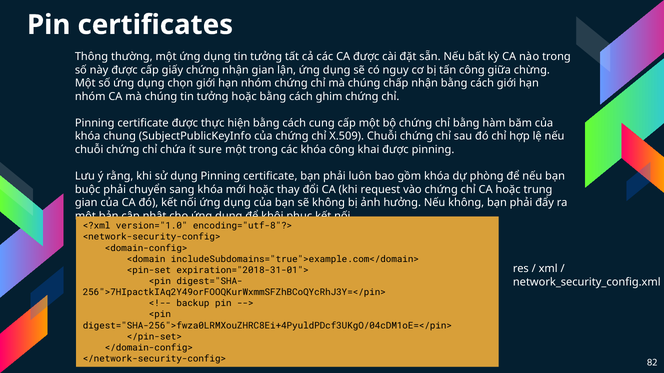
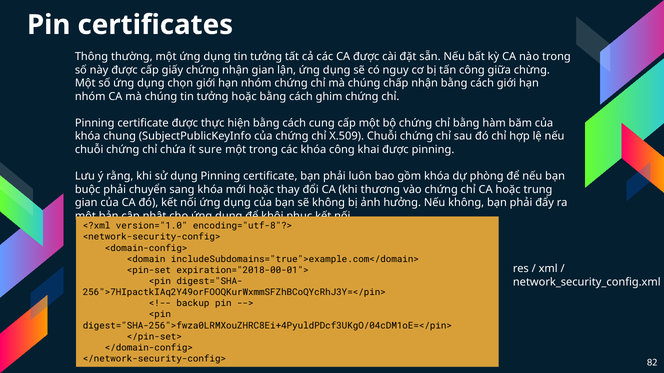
request: request -> thương
expiration="2018-31-01">: expiration="2018-31-01"> -> expiration="2018-00-01">
